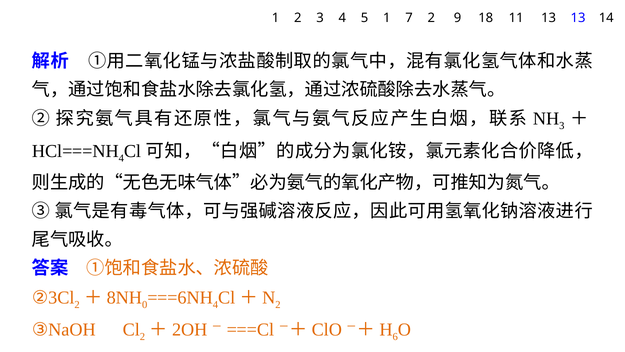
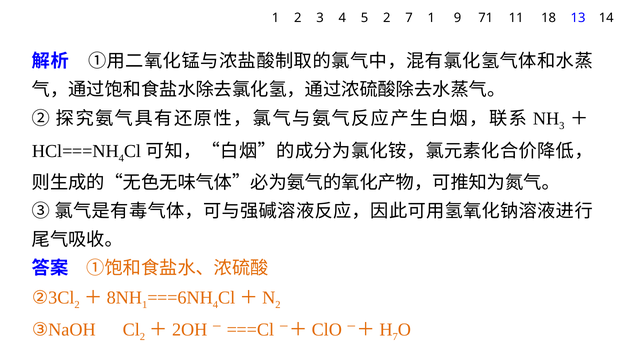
5 1: 1 -> 2
7 2: 2 -> 1
18: 18 -> 71
11 13: 13 -> 18
0 at (145, 304): 0 -> 1
6 at (395, 337): 6 -> 7
